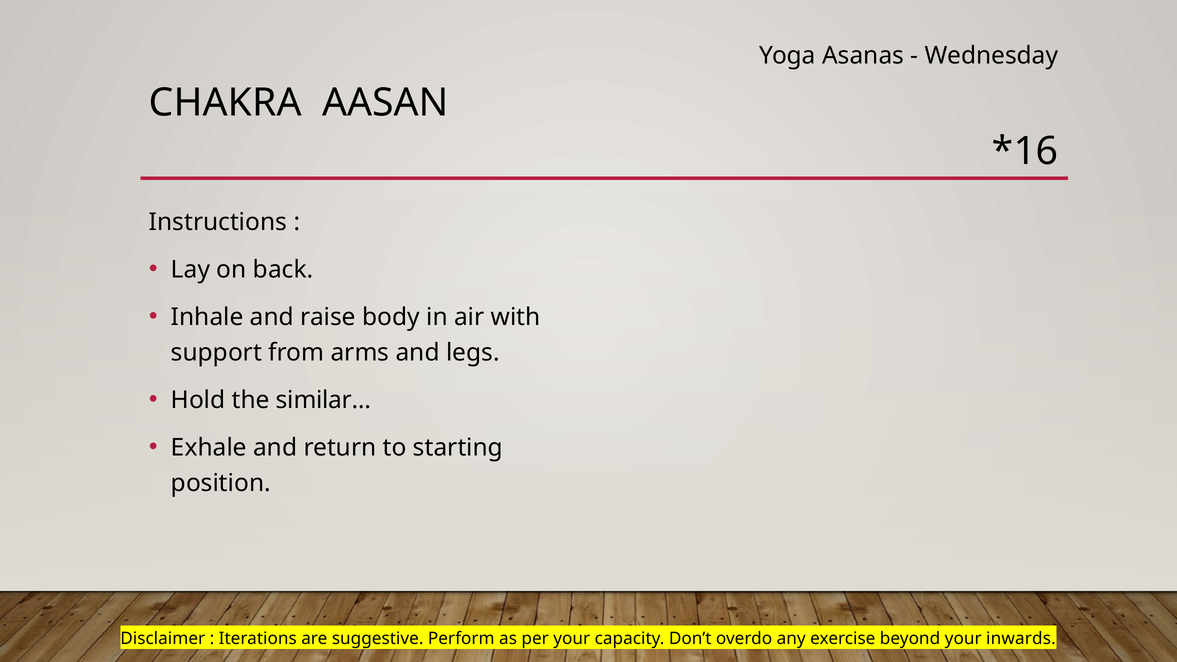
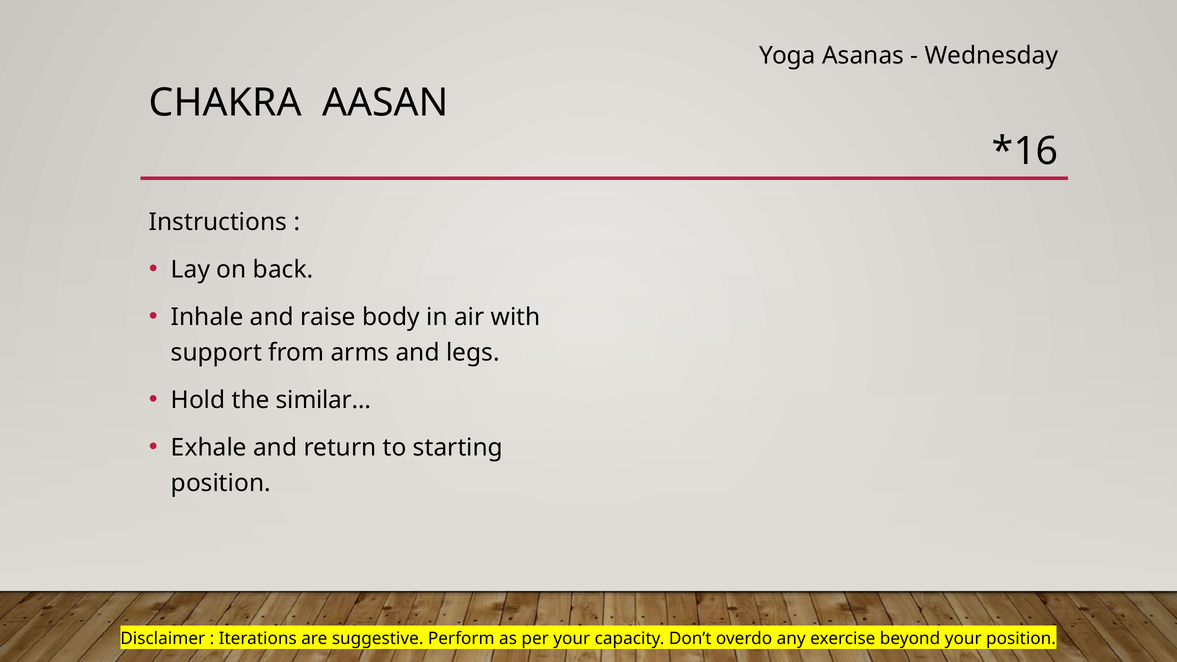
your inwards: inwards -> position
